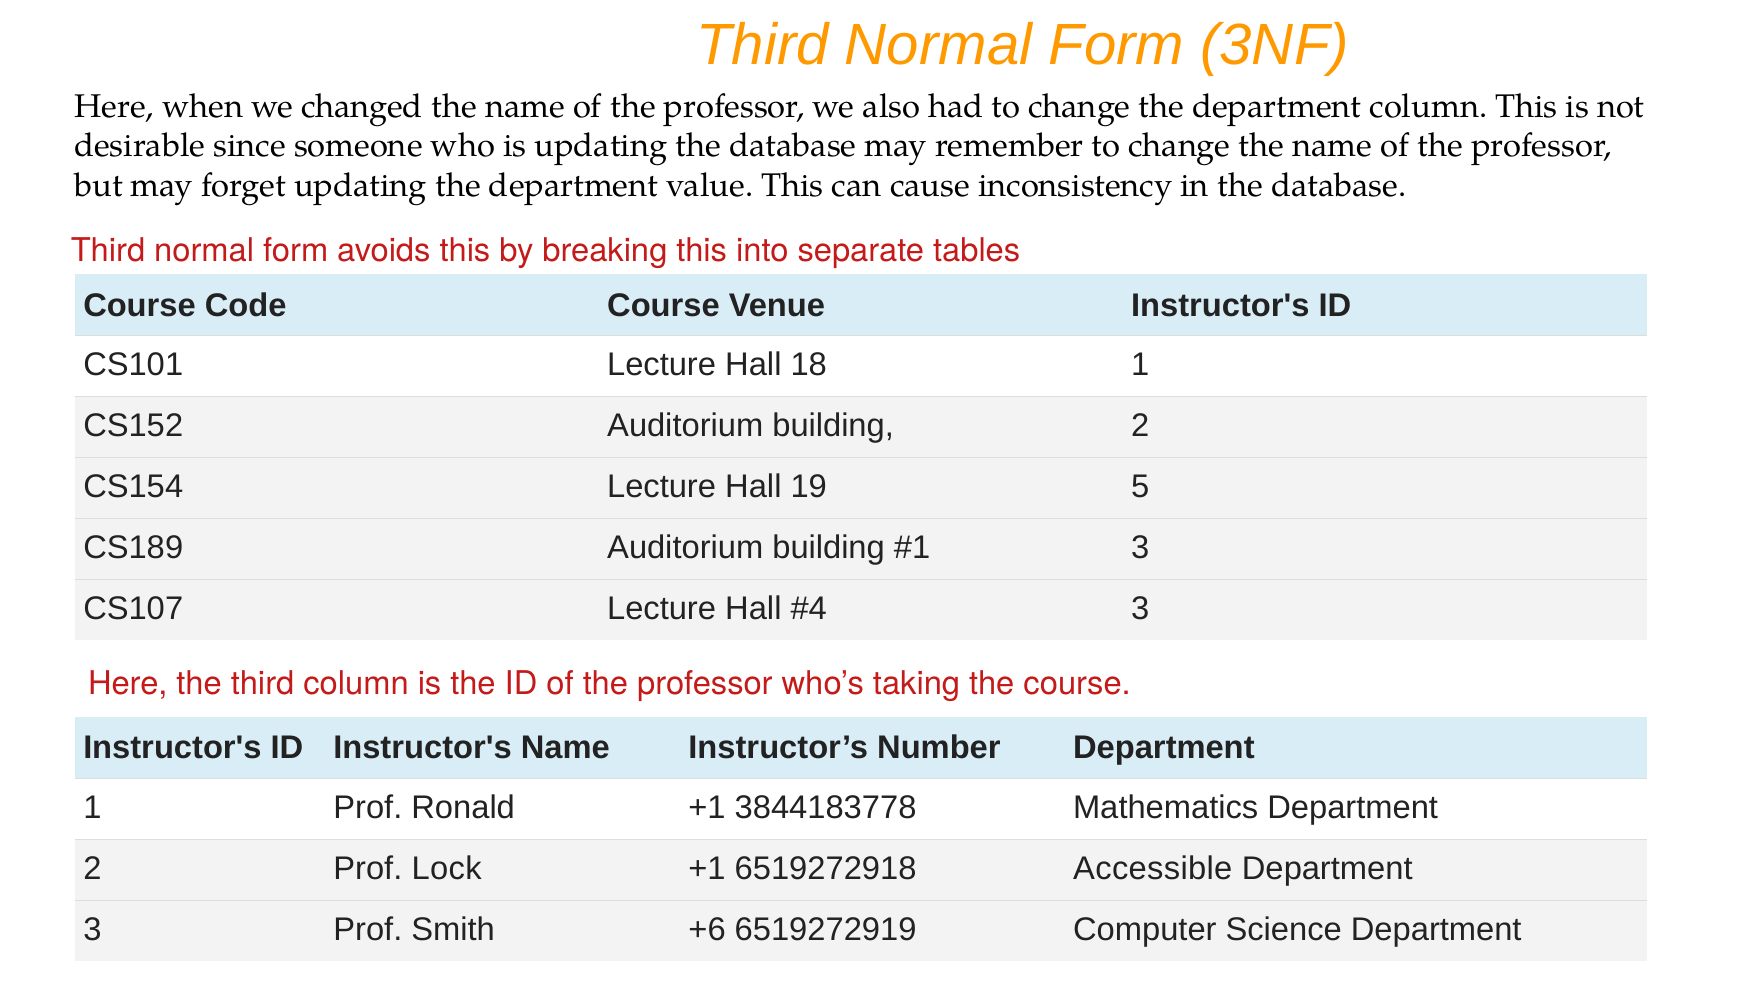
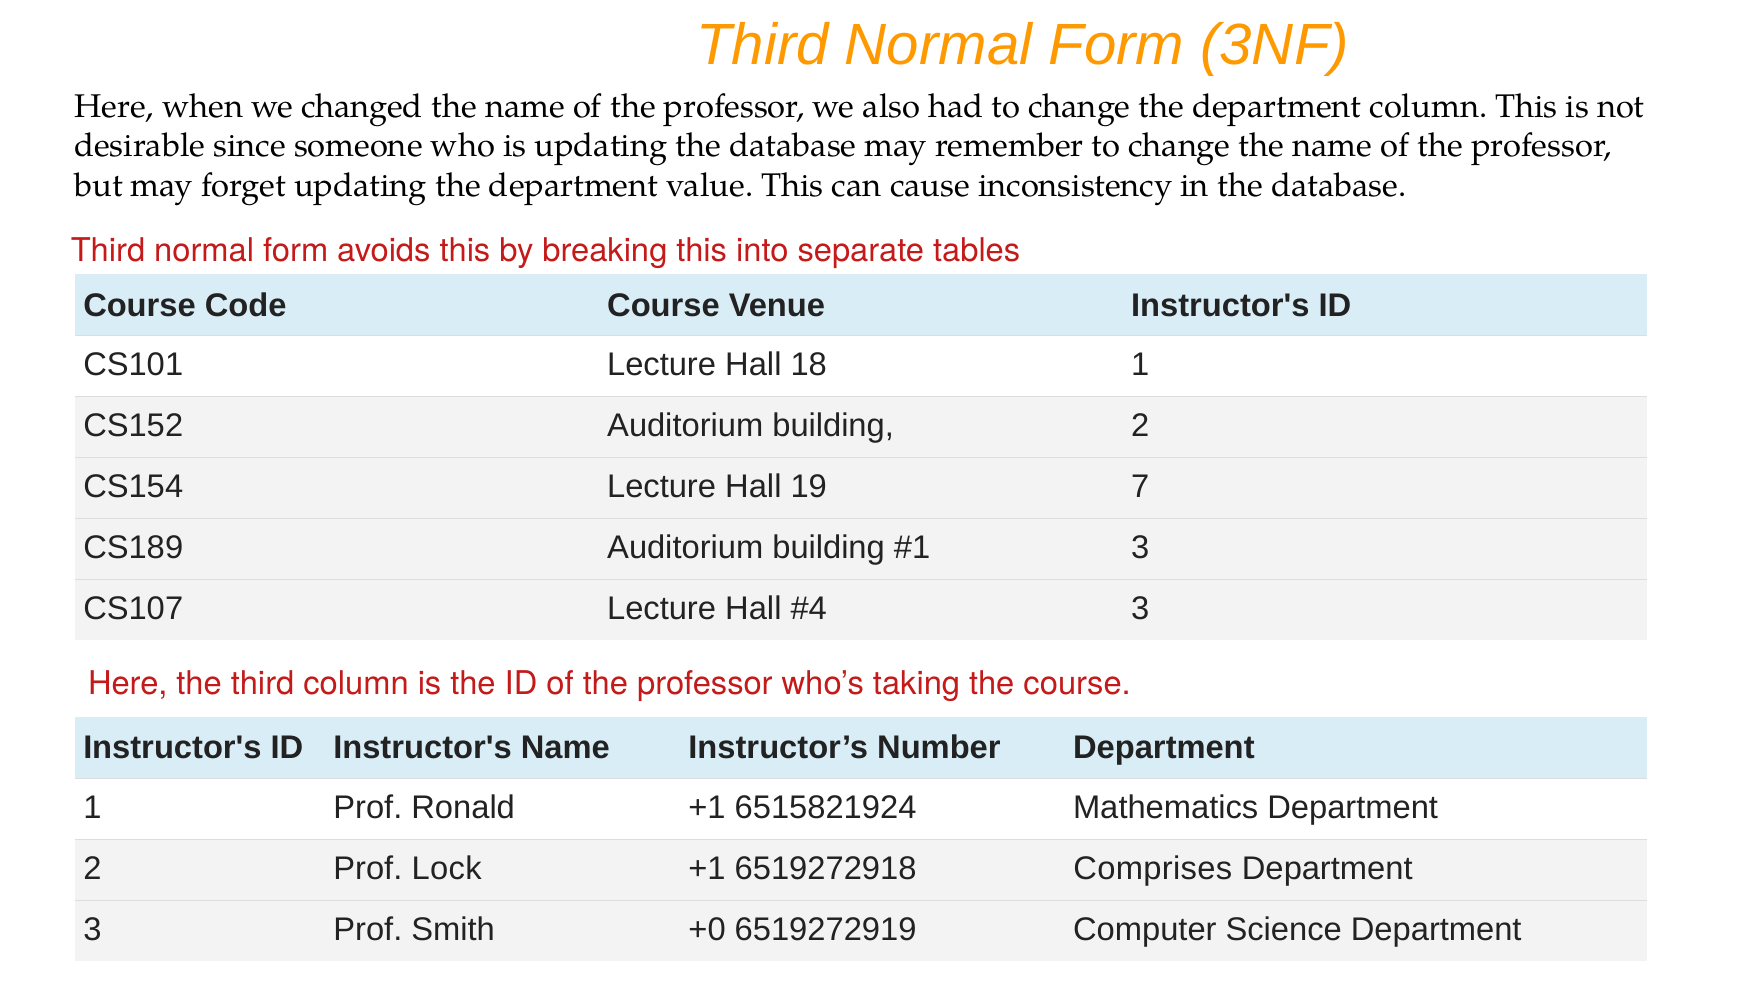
5: 5 -> 7
3844183778: 3844183778 -> 6515821924
Accessible: Accessible -> Comprises
+6: +6 -> +0
